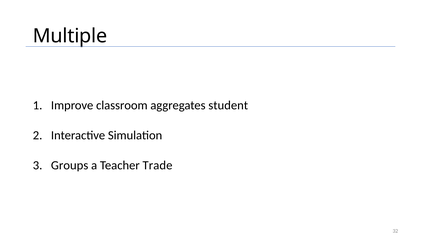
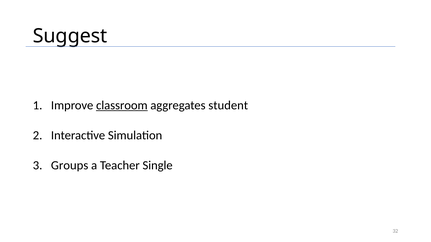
Multiple: Multiple -> Suggest
classroom underline: none -> present
Trade: Trade -> Single
